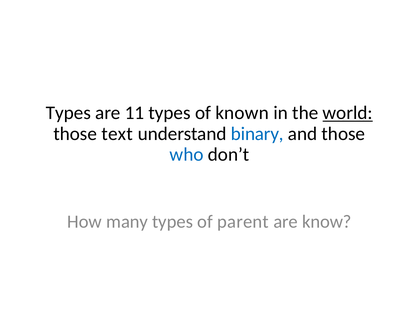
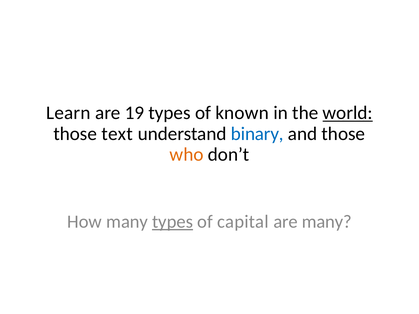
Types at (68, 113): Types -> Learn
11: 11 -> 19
who colour: blue -> orange
types at (173, 222) underline: none -> present
parent: parent -> capital
are know: know -> many
